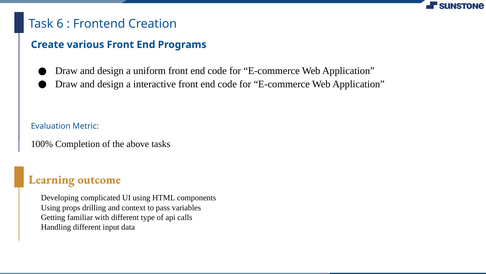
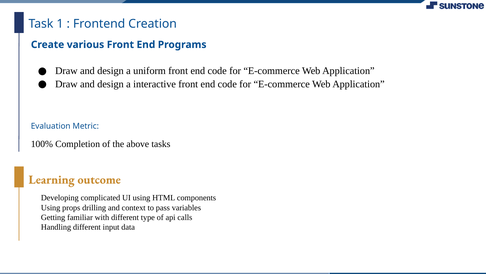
6: 6 -> 1
